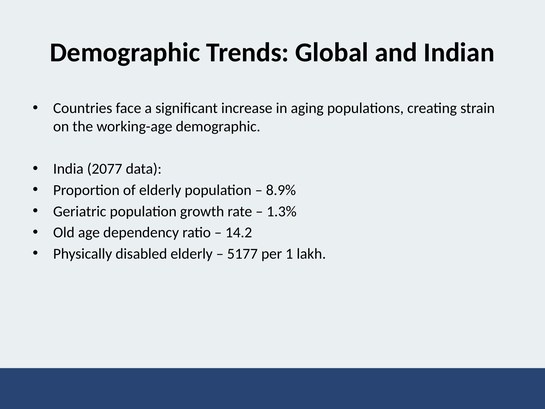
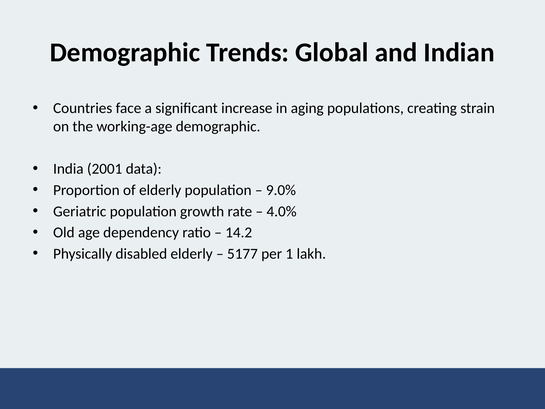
2077: 2077 -> 2001
8.9%: 8.9% -> 9.0%
1.3%: 1.3% -> 4.0%
